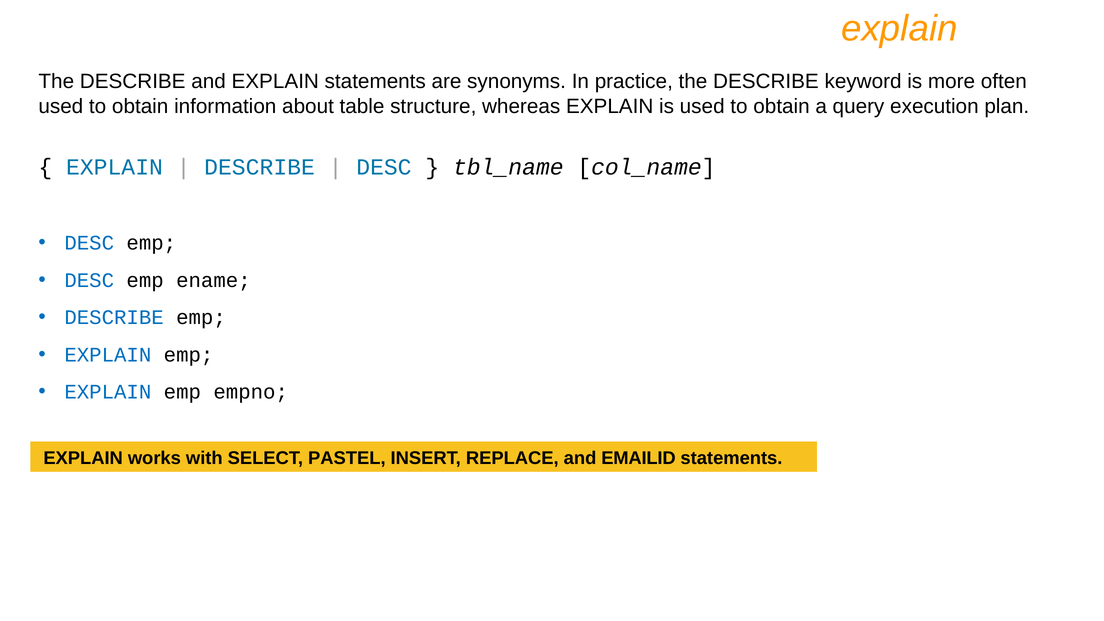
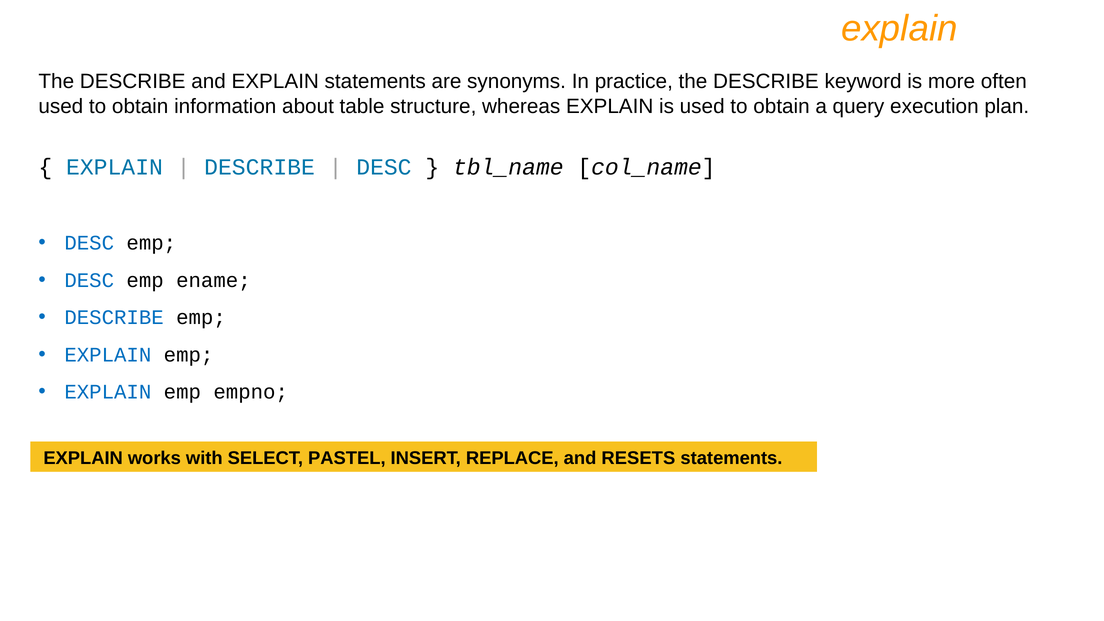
EMAILID: EMAILID -> RESETS
